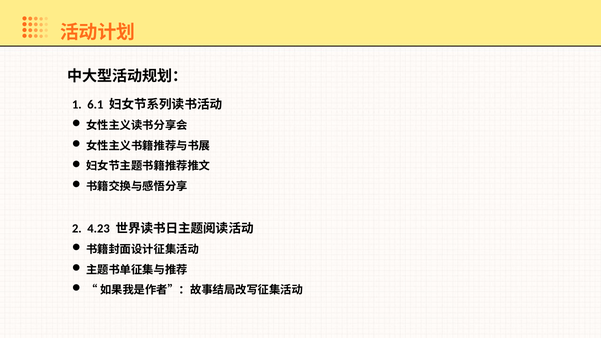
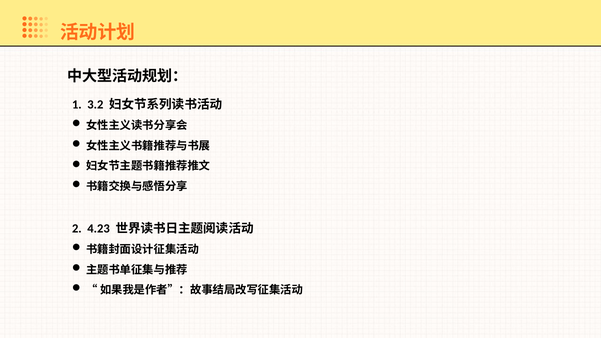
6.1: 6.1 -> 3.2
